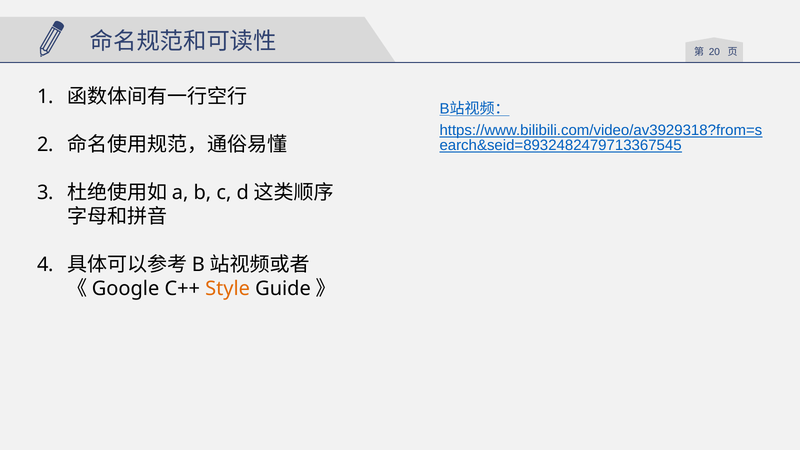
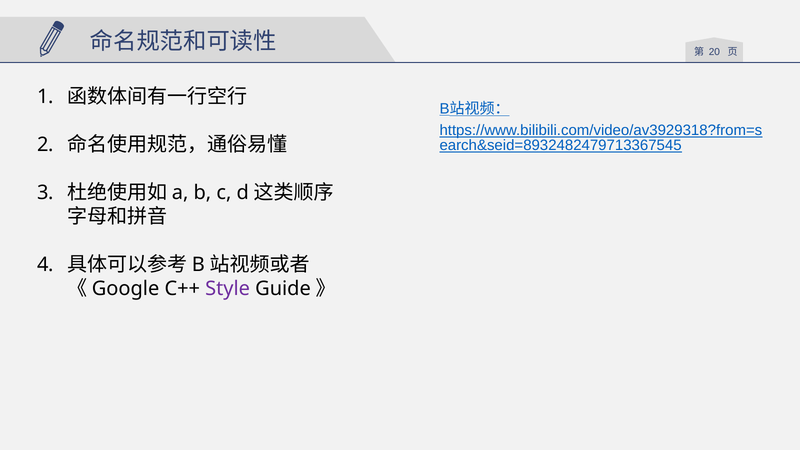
Style colour: orange -> purple
